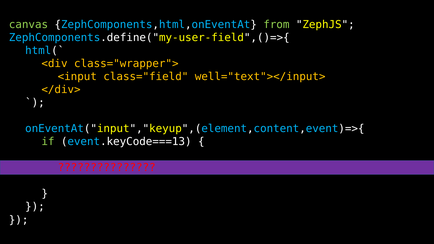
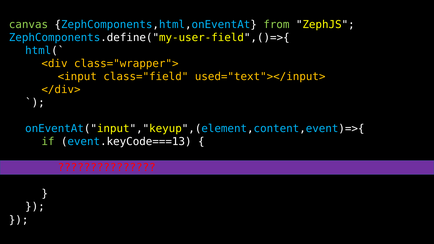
well="text"></input>: well="text"></input> -> used="text"></input>
